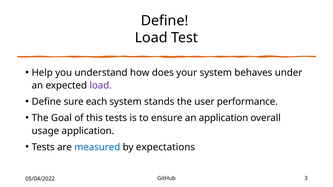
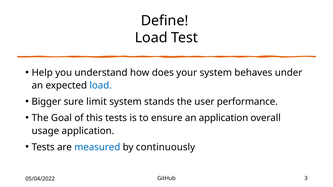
load at (101, 86) colour: purple -> blue
Define at (46, 102): Define -> Bigger
each: each -> limit
expectations: expectations -> continuously
